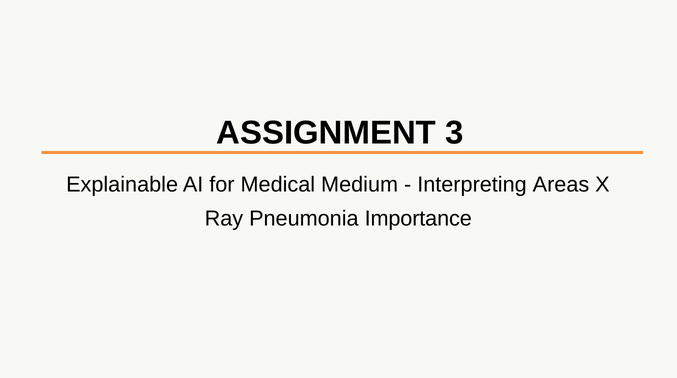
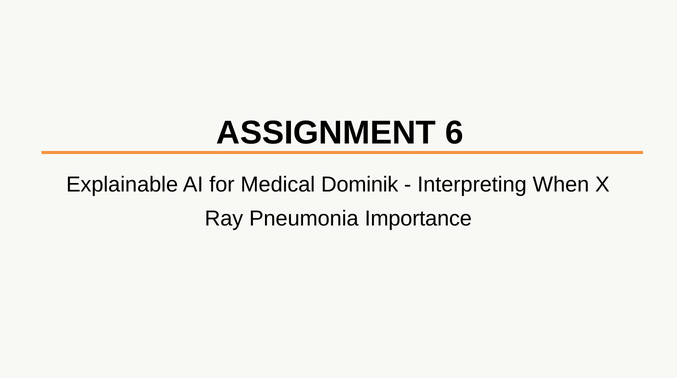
3: 3 -> 6
Medium: Medium -> Dominik
Areas: Areas -> When
